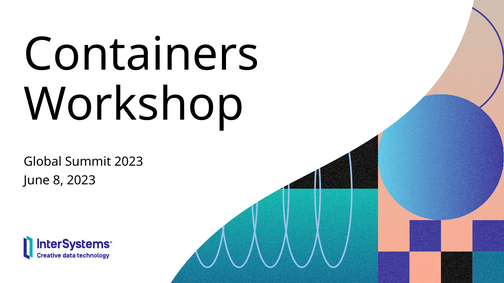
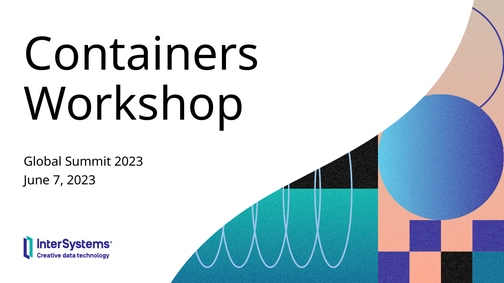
8: 8 -> 7
